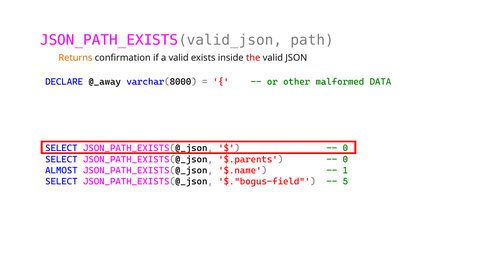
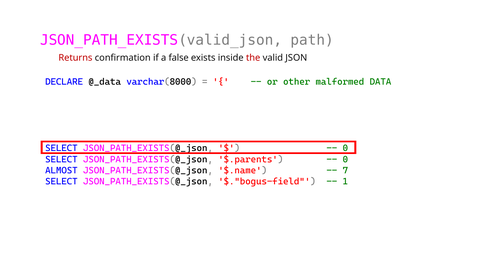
Returns colour: orange -> red
a valid: valid -> false
@_away: @_away -> @_data
1: 1 -> 7
5: 5 -> 1
